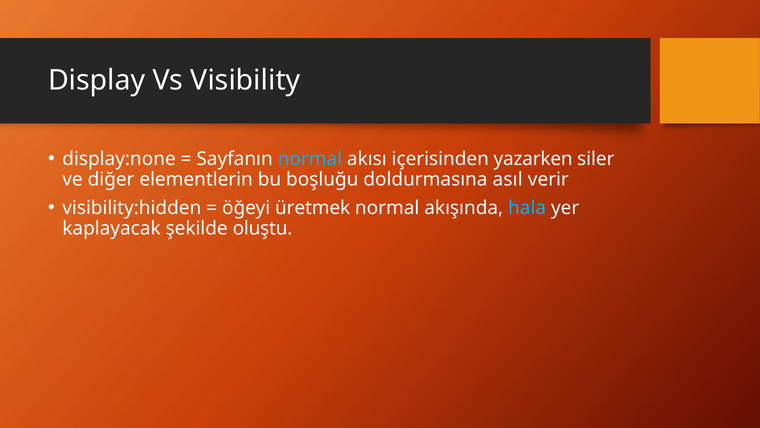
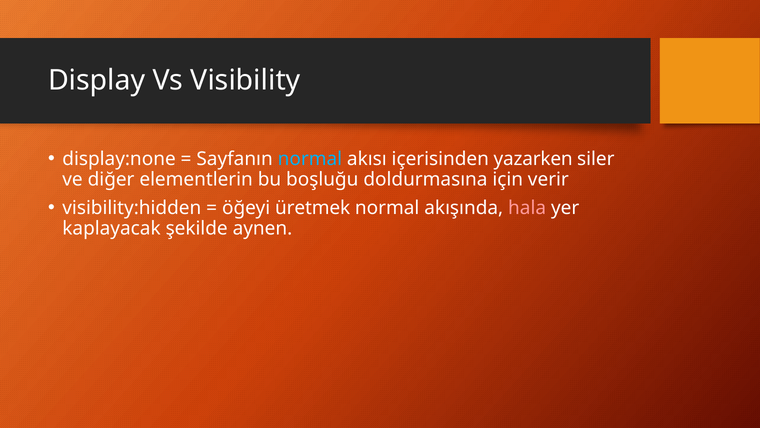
asıl: asıl -> için
hala colour: light blue -> pink
oluştu: oluştu -> aynen
